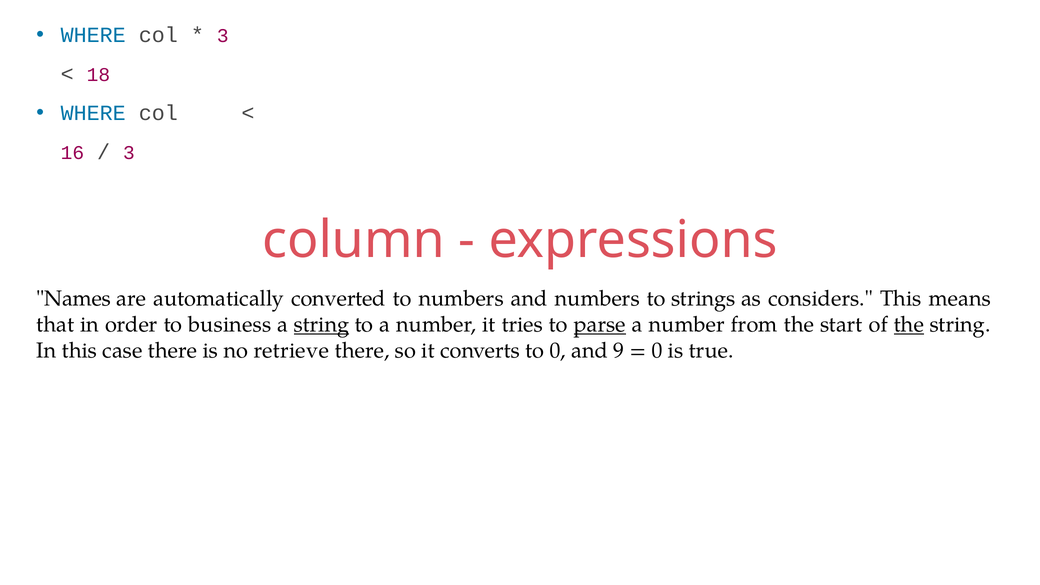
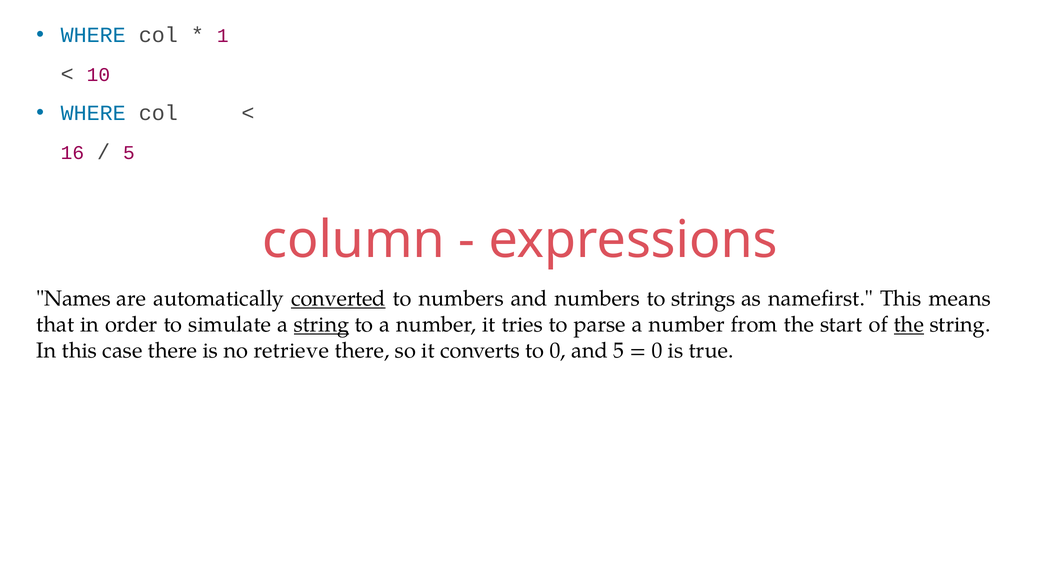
3 at (223, 36): 3 -> 1
18: 18 -> 10
3 at (129, 153): 3 -> 5
converted underline: none -> present
considers: considers -> namefirst
business: business -> simulate
parse underline: present -> none
and 9: 9 -> 5
